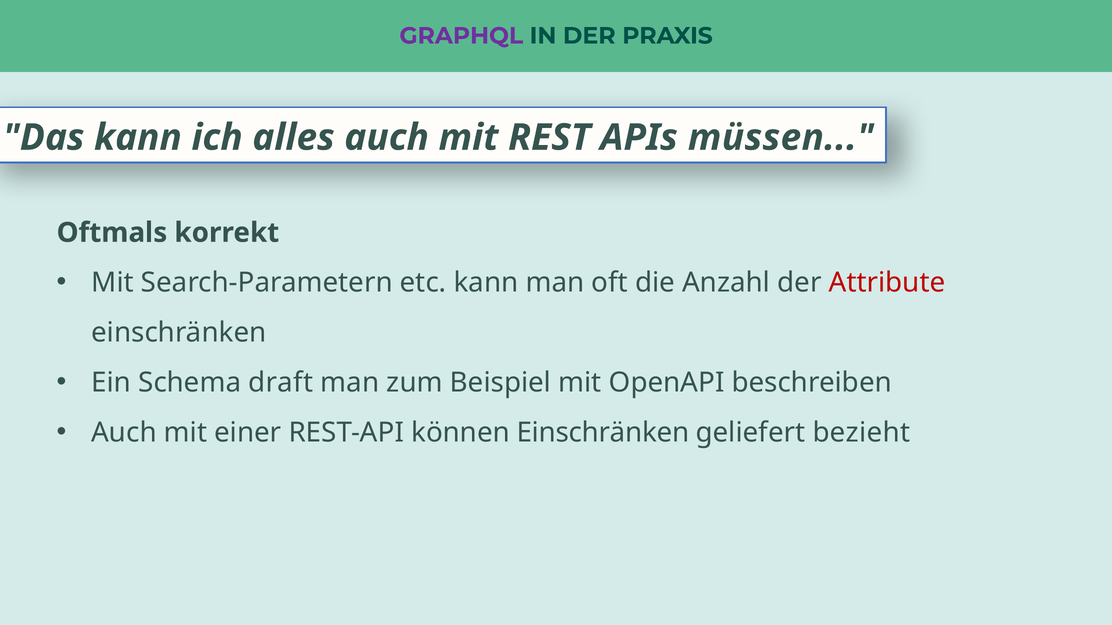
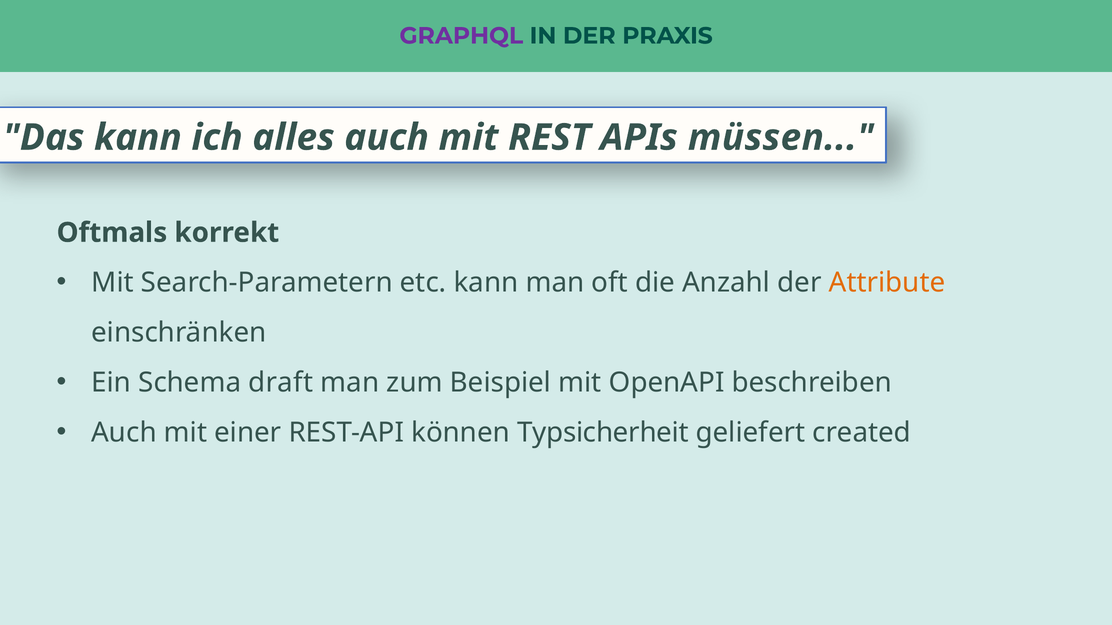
Attribute colour: red -> orange
können Einschränken: Einschränken -> Typsicherheit
bezieht: bezieht -> created
